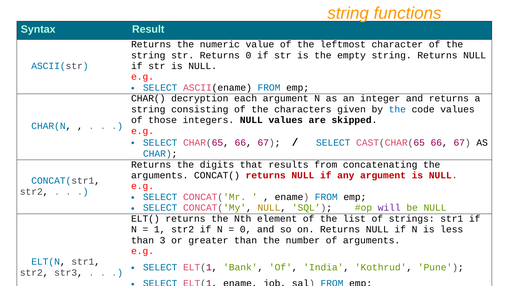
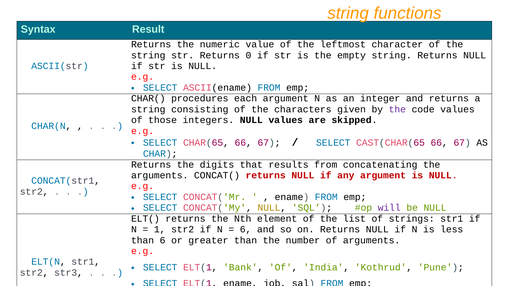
decryption: decryption -> procedures
the at (397, 109) colour: blue -> purple
0 at (246, 230): 0 -> 6
than 3: 3 -> 6
